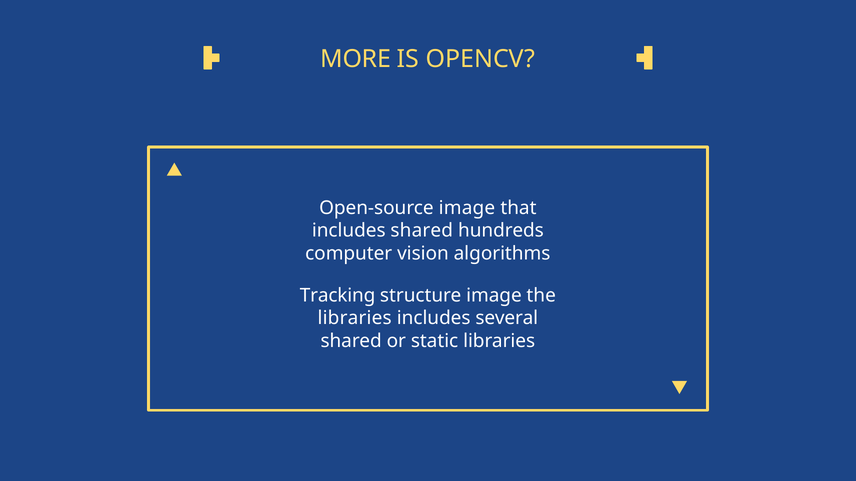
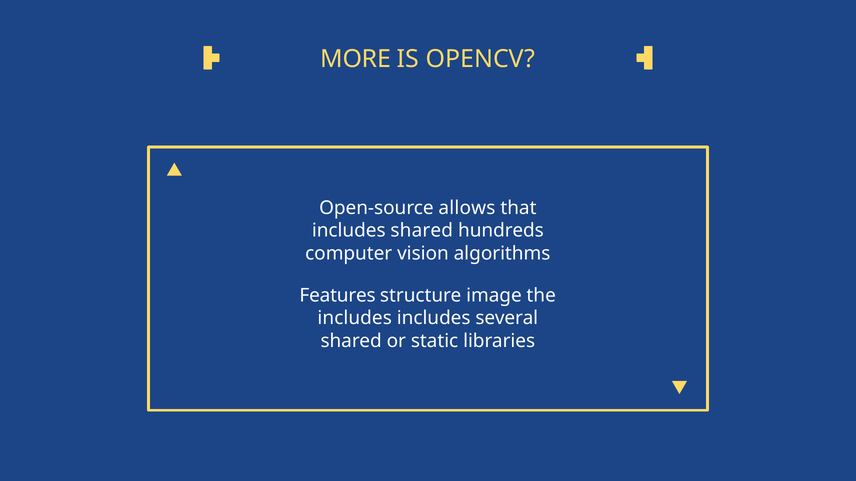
Open-source image: image -> allows
Tracking: Tracking -> Features
libraries at (355, 318): libraries -> includes
